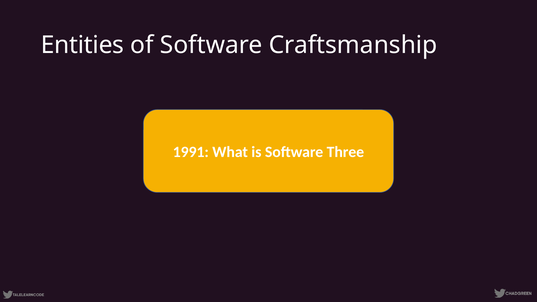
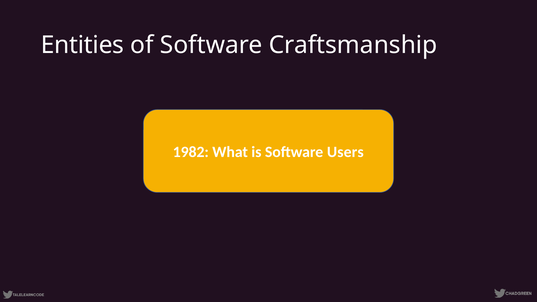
1991: 1991 -> 1982
Three: Three -> Users
